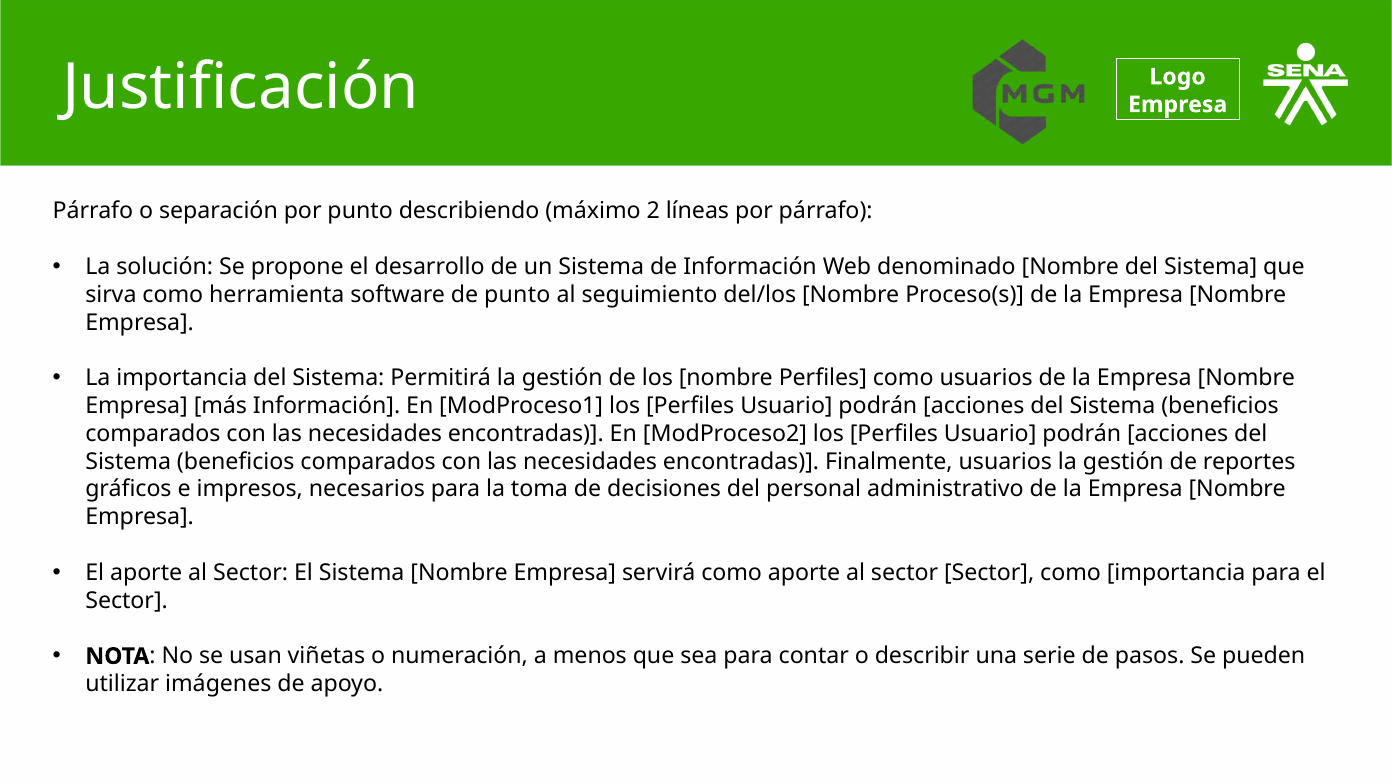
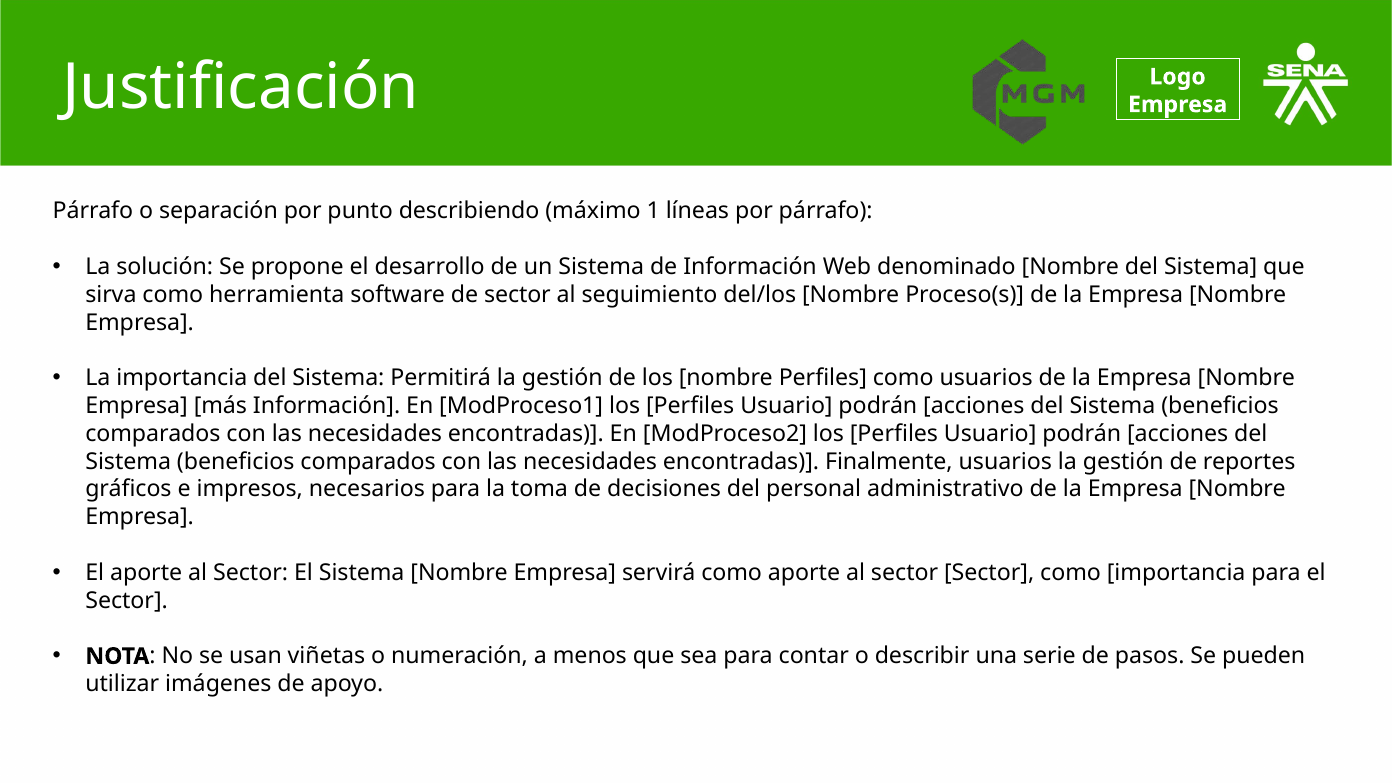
2: 2 -> 1
de punto: punto -> sector
